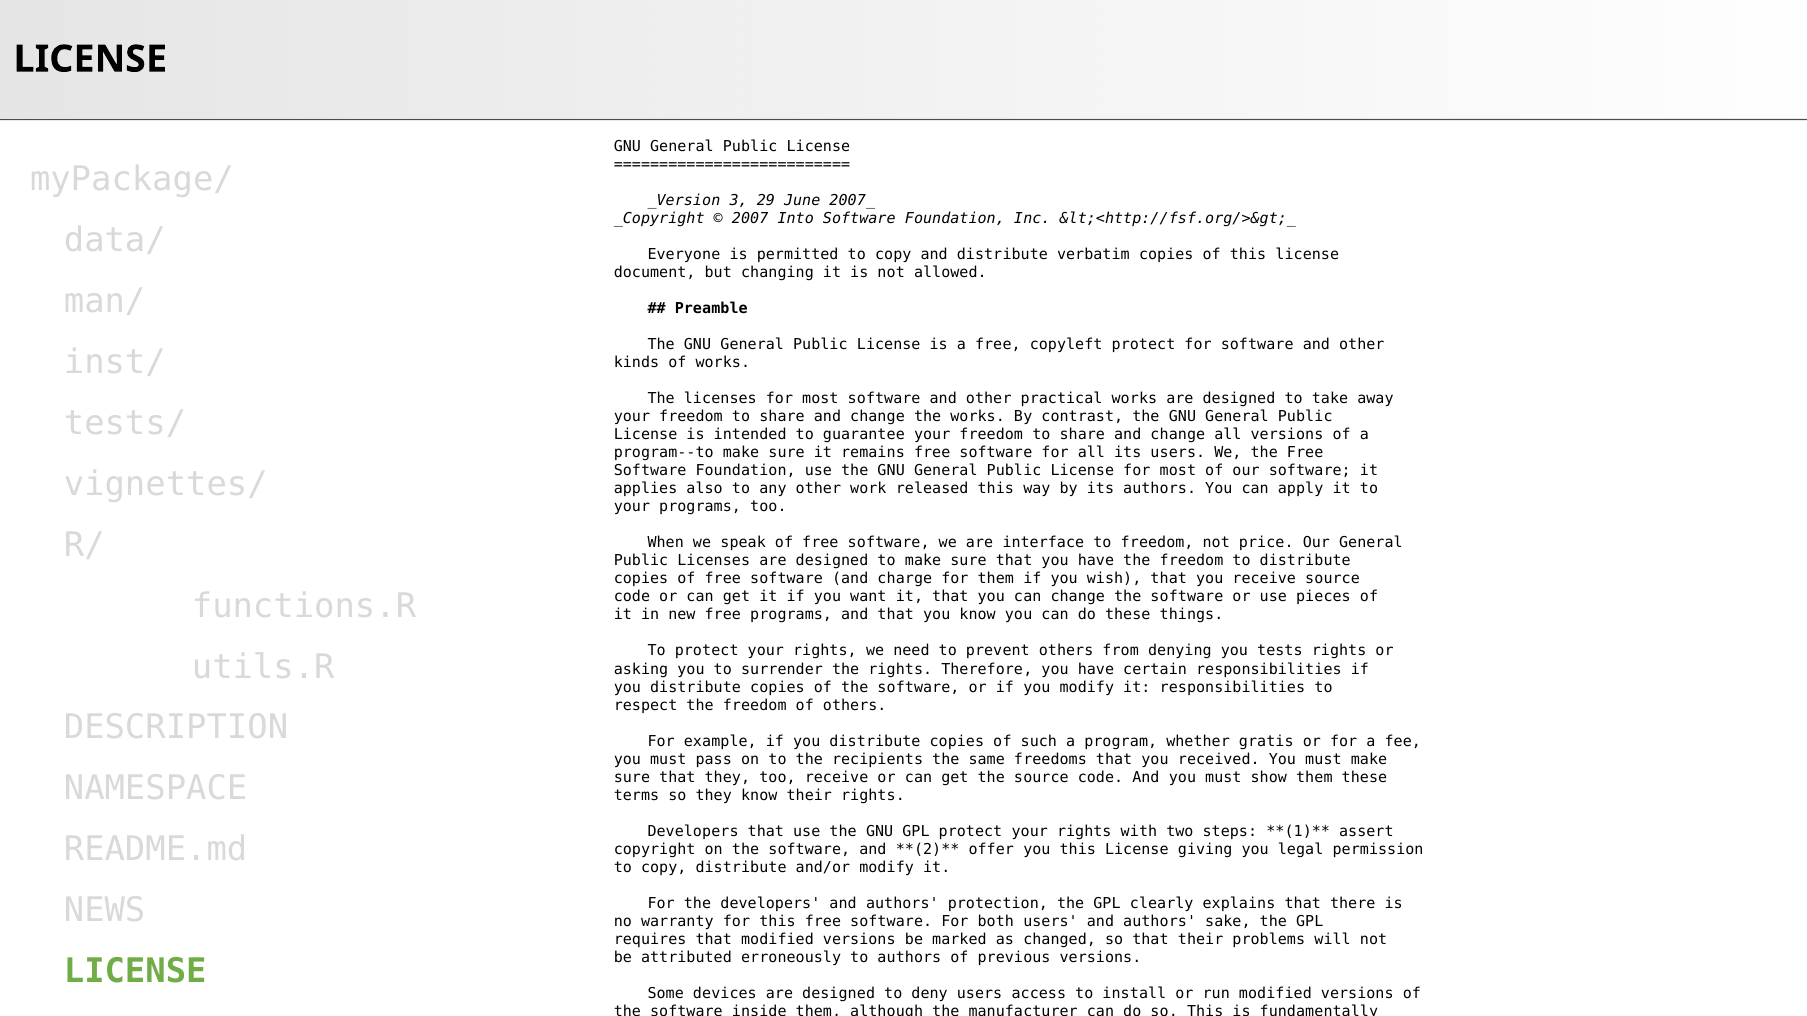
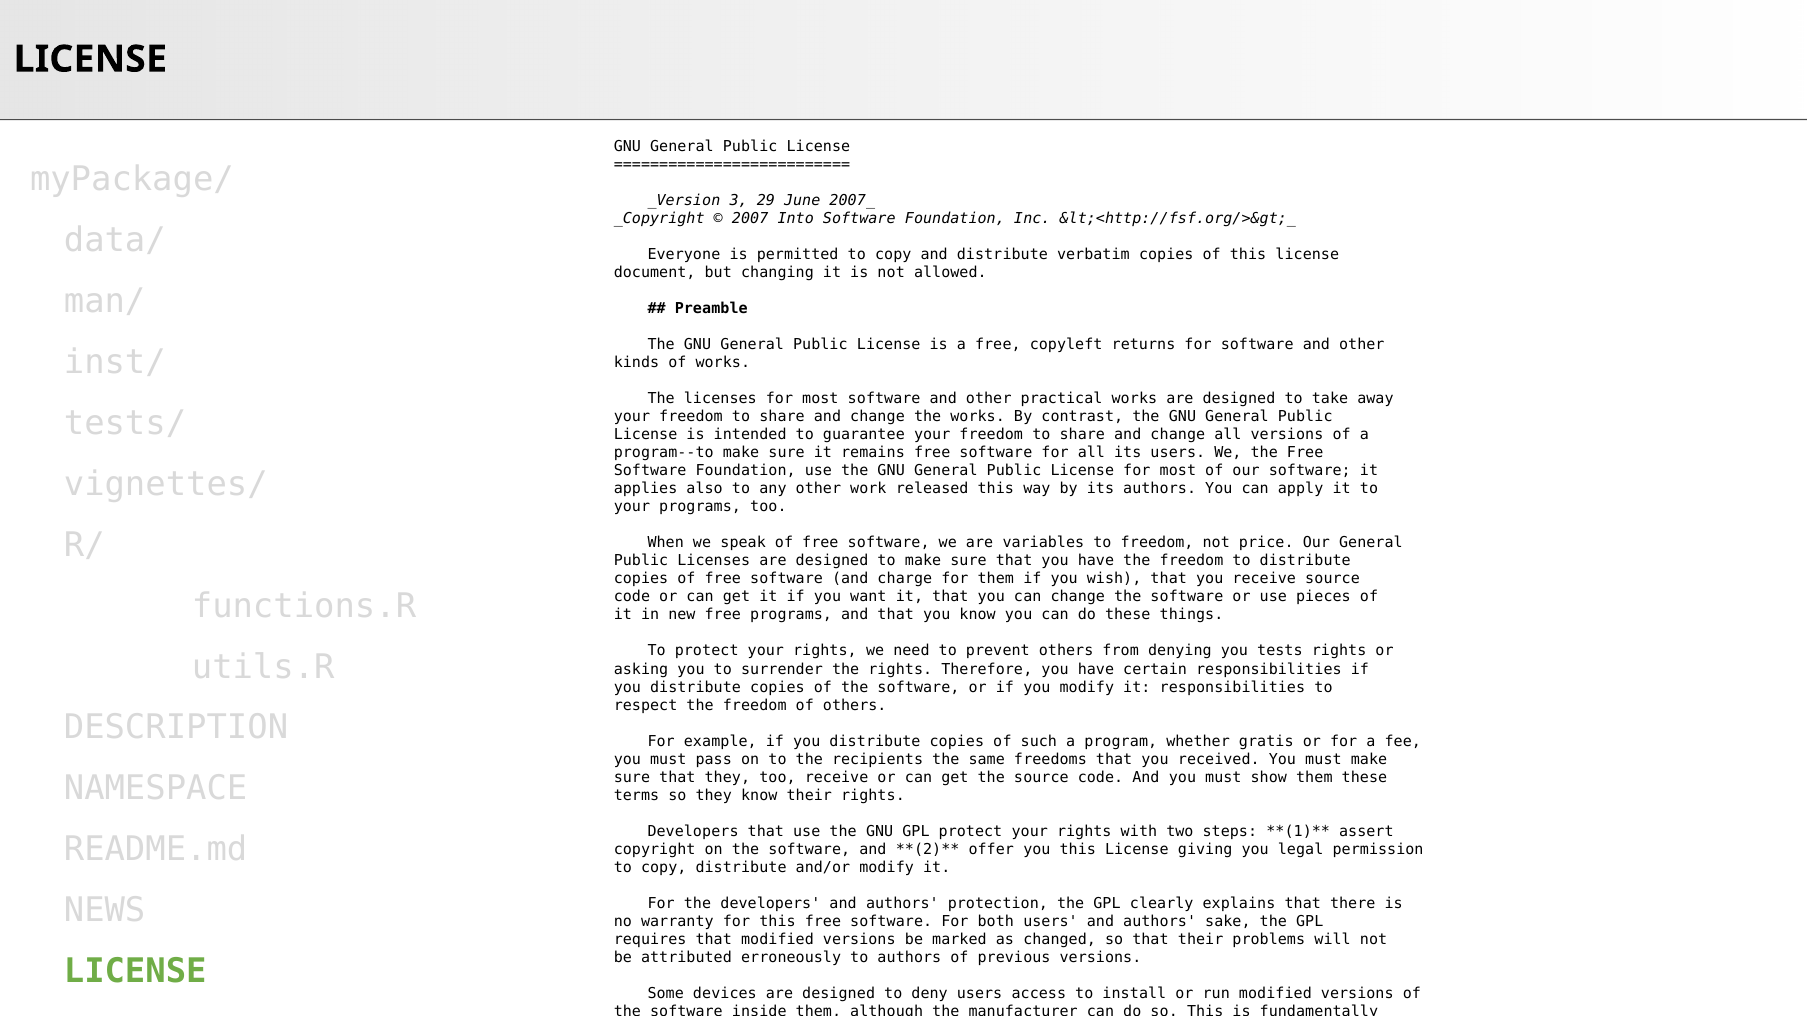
copyleft protect: protect -> returns
interface: interface -> variables
